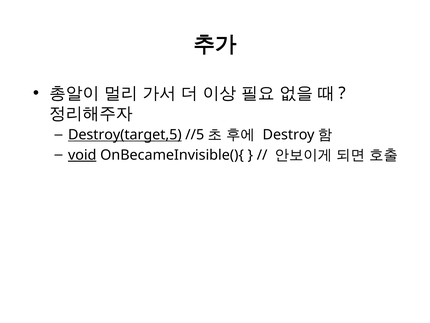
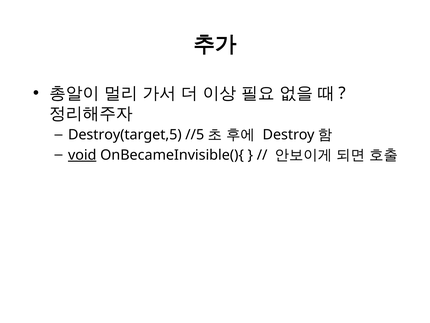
Destroy(target,5 underline: present -> none
